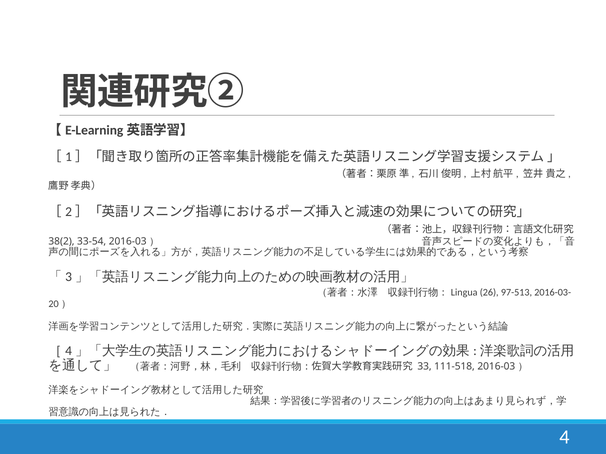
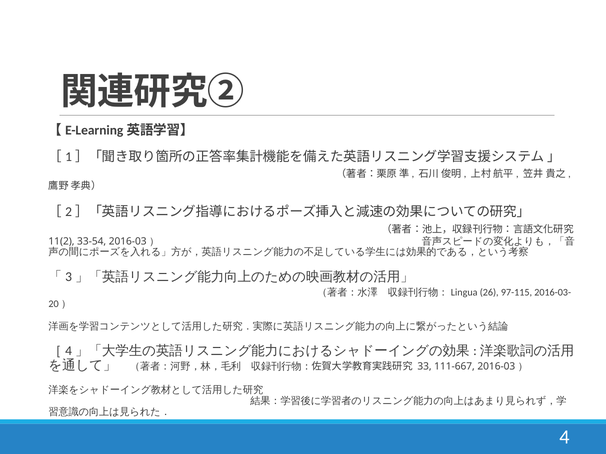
38(2: 38(2 -> 11(2
97-513: 97-513 -> 97-115
111-518: 111-518 -> 111-667
